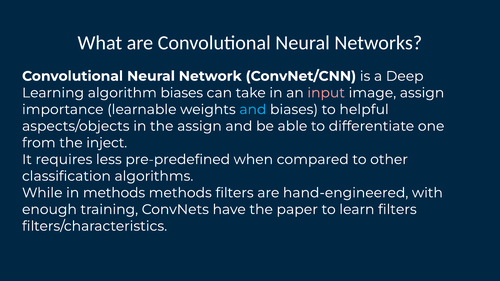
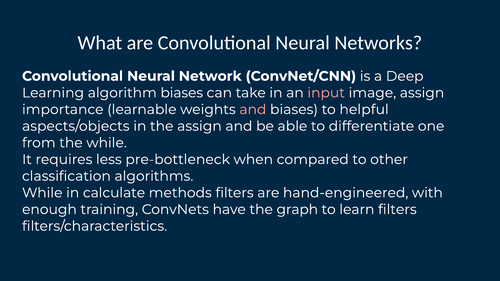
and at (253, 110) colour: light blue -> pink
the inject: inject -> while
pre-predefined: pre-predefined -> pre-bottleneck
in methods: methods -> calculate
paper: paper -> graph
